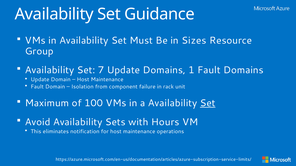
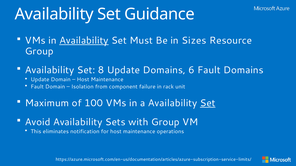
Availability at (84, 41) underline: none -> present
7: 7 -> 8
1: 1 -> 6
with Hours: Hours -> Group
